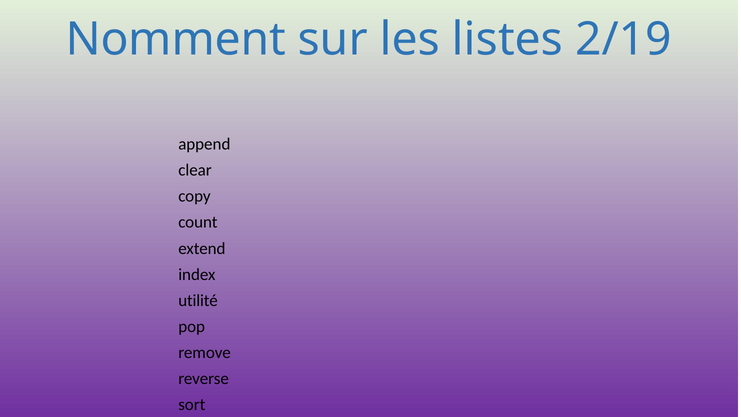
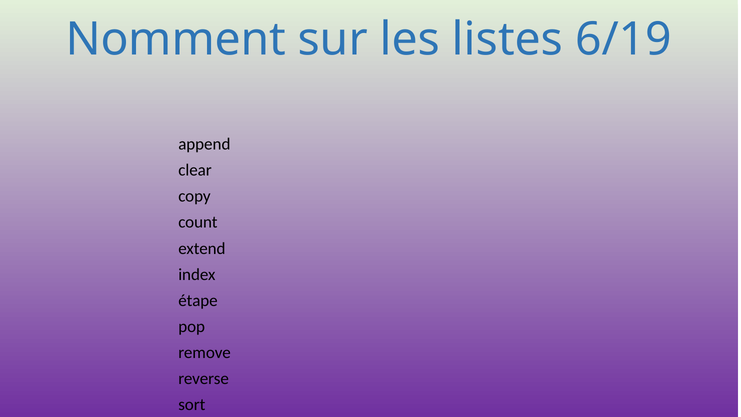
2/19: 2/19 -> 6/19
utilité: utilité -> étape
